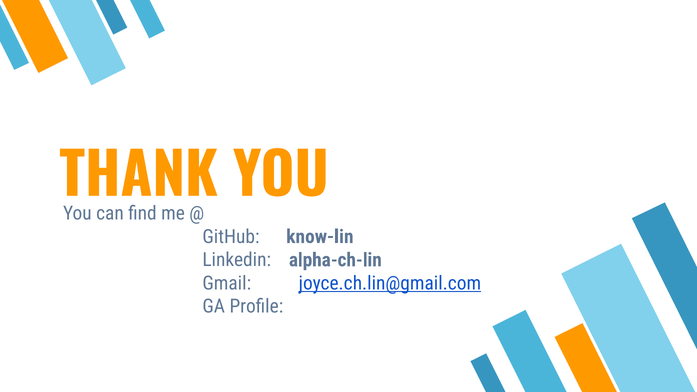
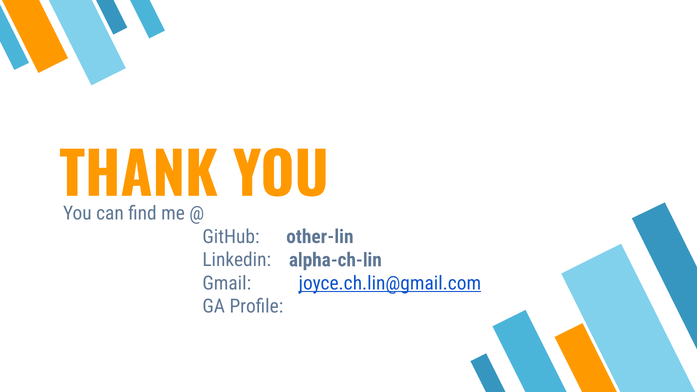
know-lin: know-lin -> other-lin
